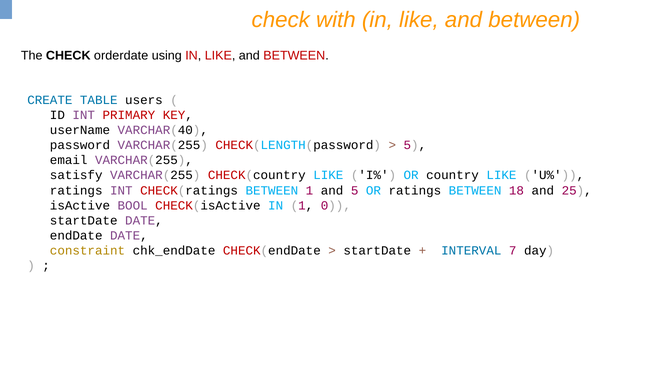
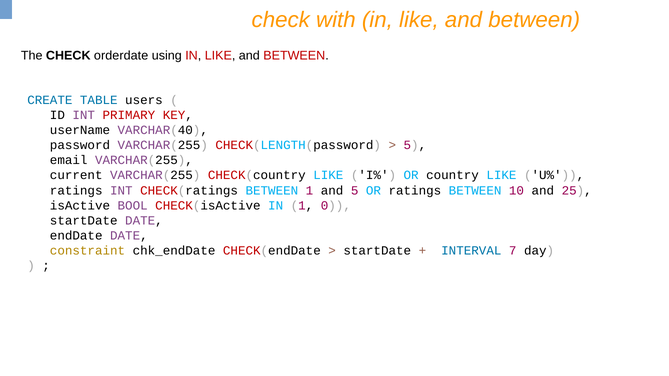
satisfy: satisfy -> current
18: 18 -> 10
